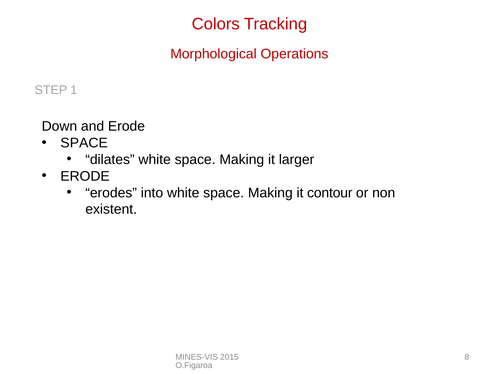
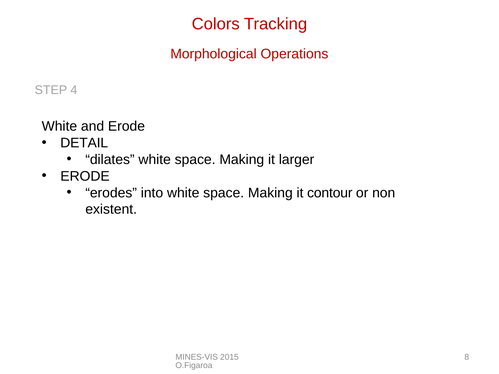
1: 1 -> 4
Down at (59, 126): Down -> White
SPACE at (84, 143): SPACE -> DETAIL
